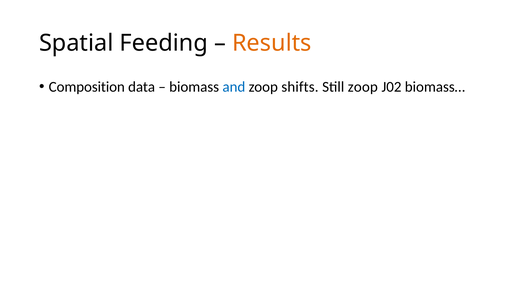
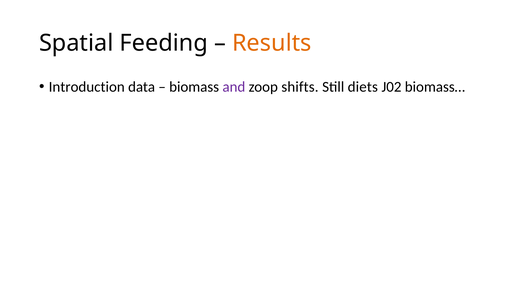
Composition: Composition -> Introduction
and colour: blue -> purple
Still zoop: zoop -> diets
